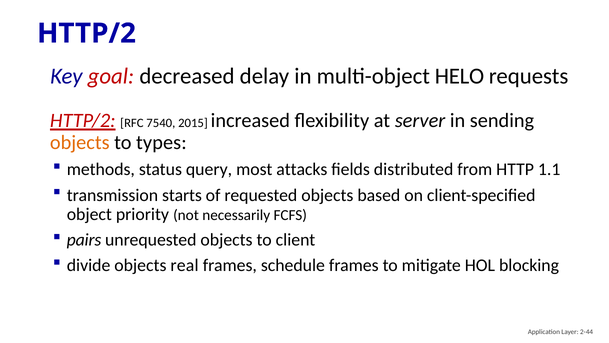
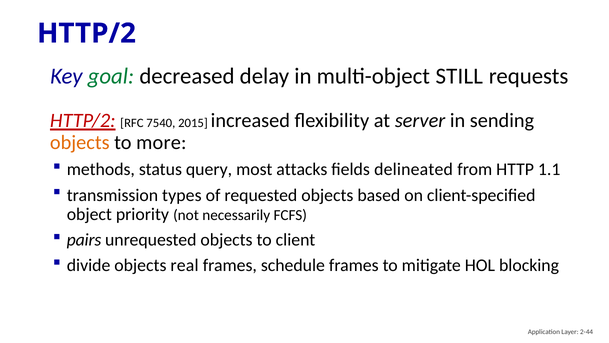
goal colour: red -> green
HELO: HELO -> STILL
types: types -> more
distributed: distributed -> delineated
starts: starts -> types
